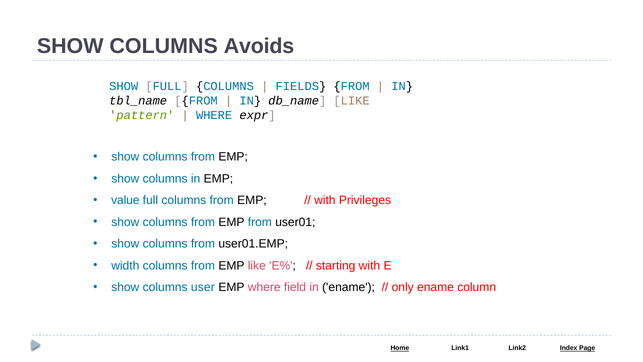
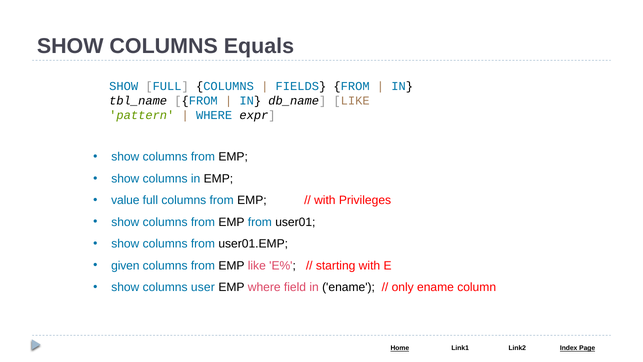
Avoids: Avoids -> Equals
width: width -> given
